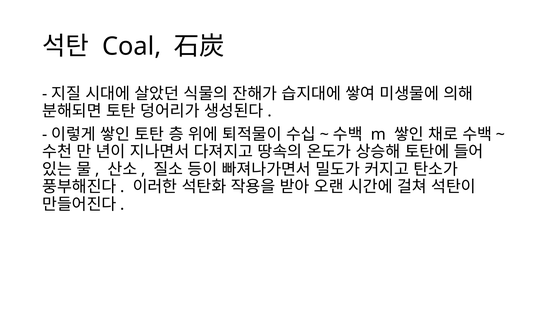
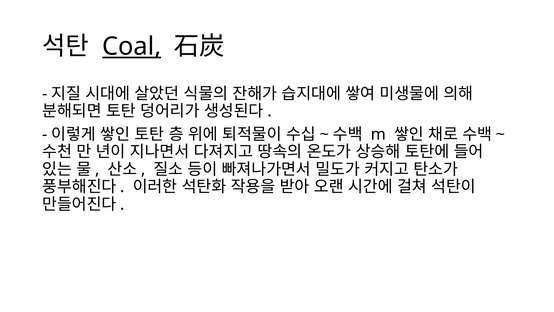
Coal underline: none -> present
